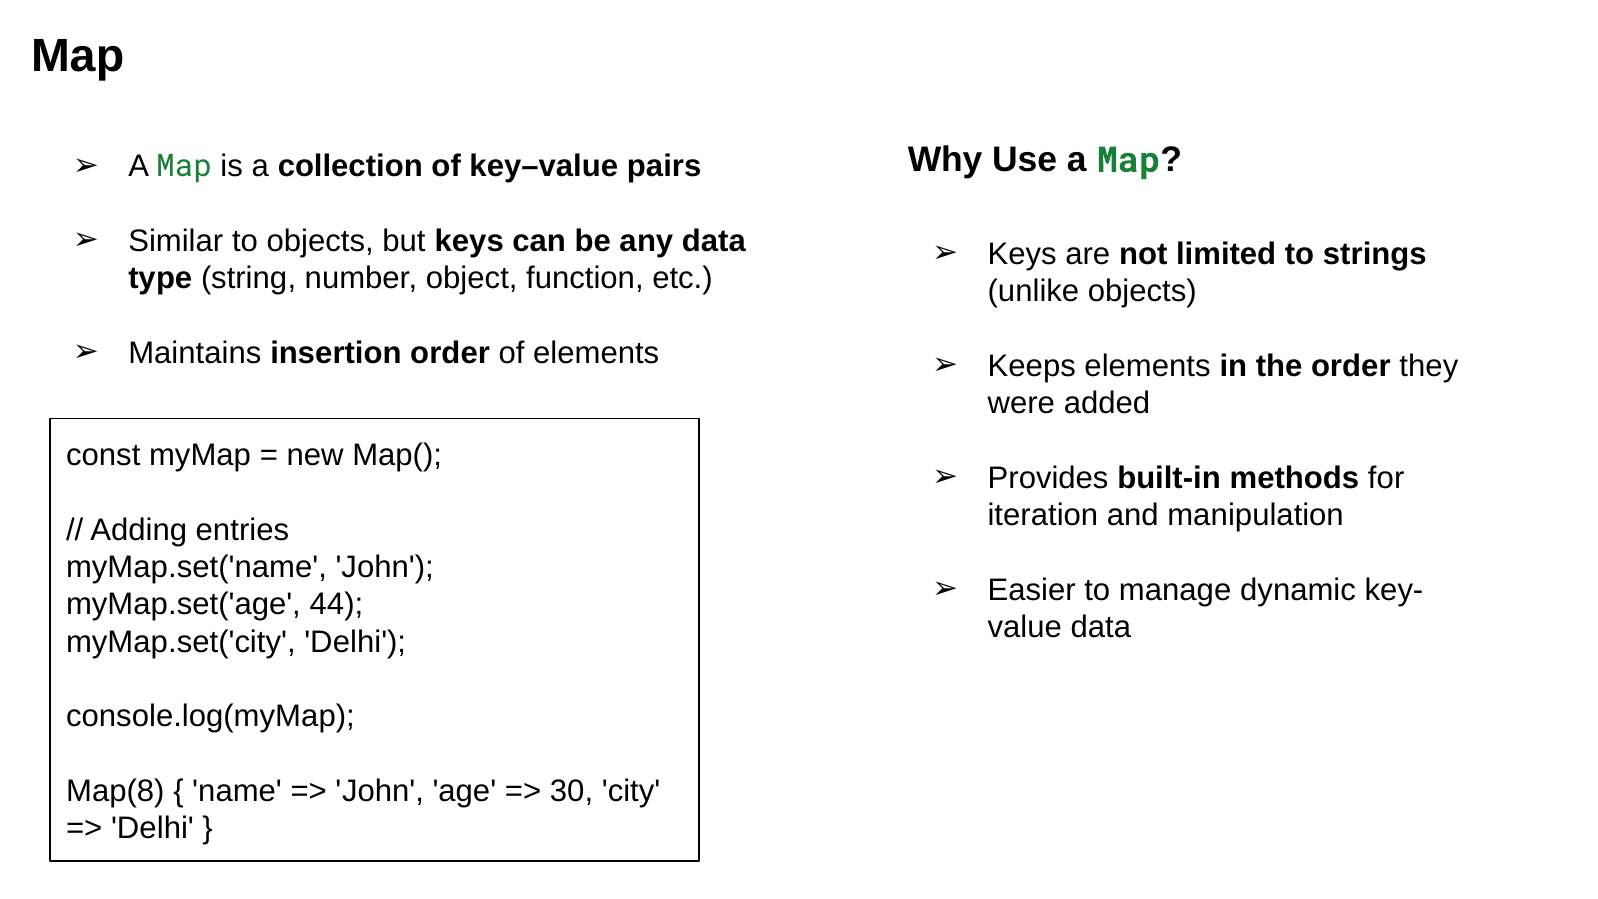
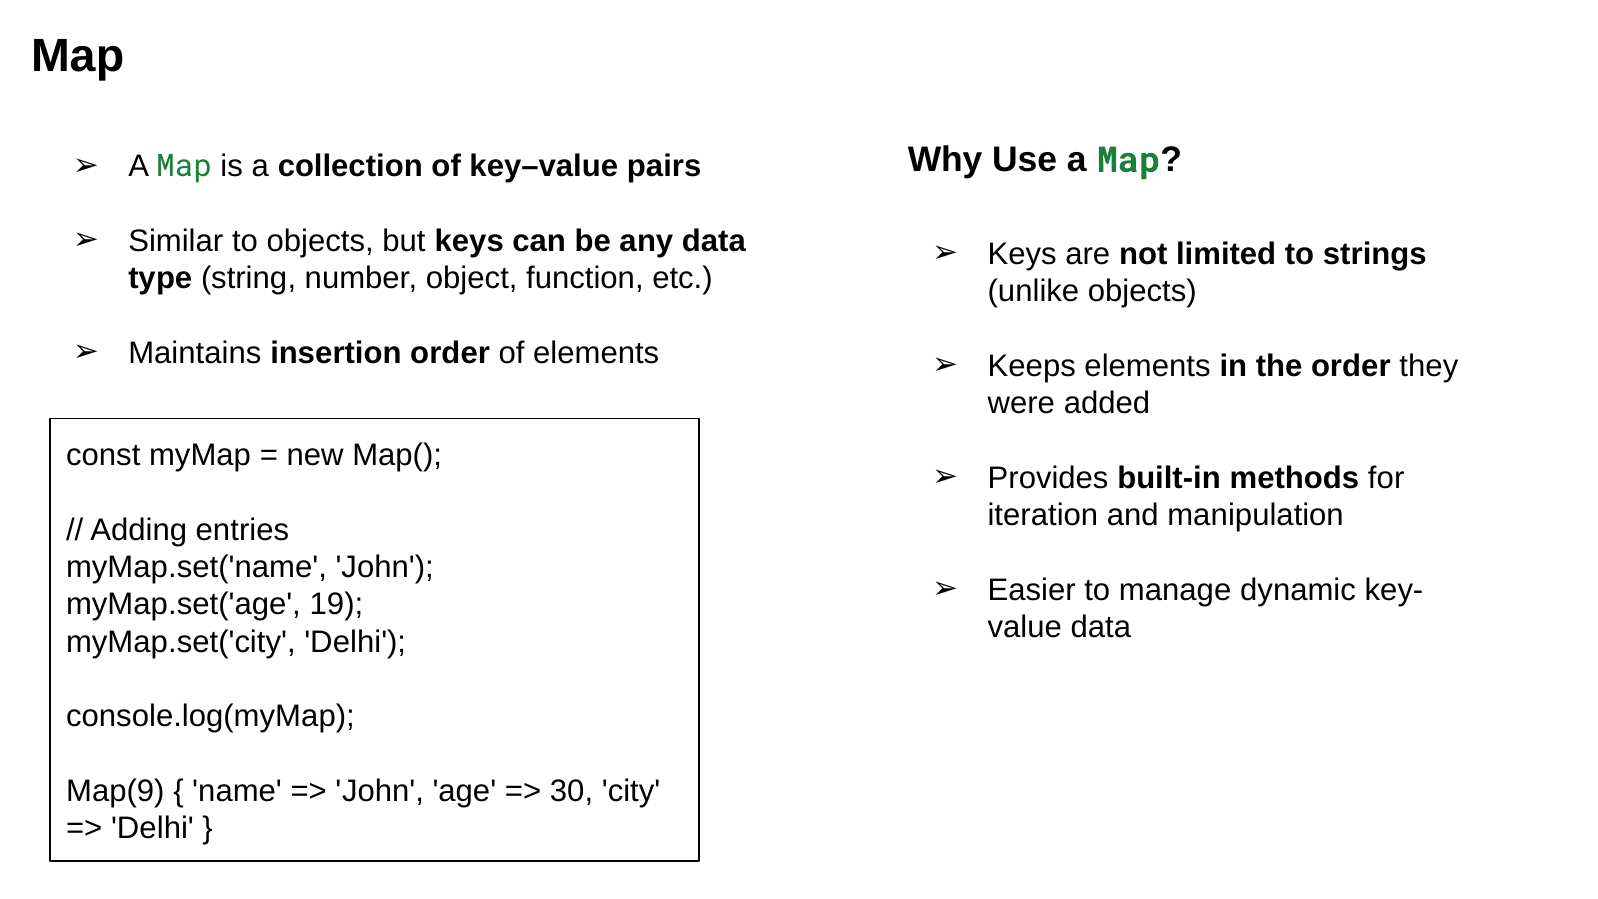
44: 44 -> 19
Map(8: Map(8 -> Map(9
